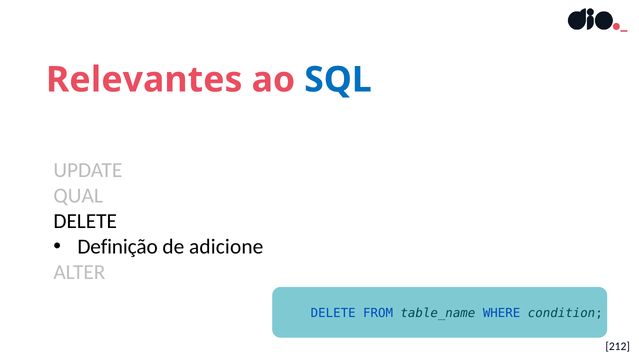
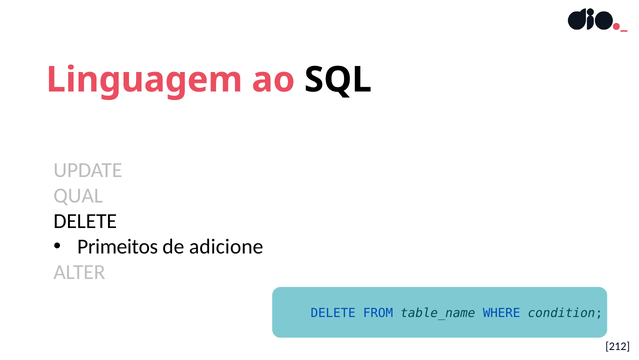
Relevantes: Relevantes -> Linguagem
SQL colour: blue -> black
Definição: Definição -> Primeitos
